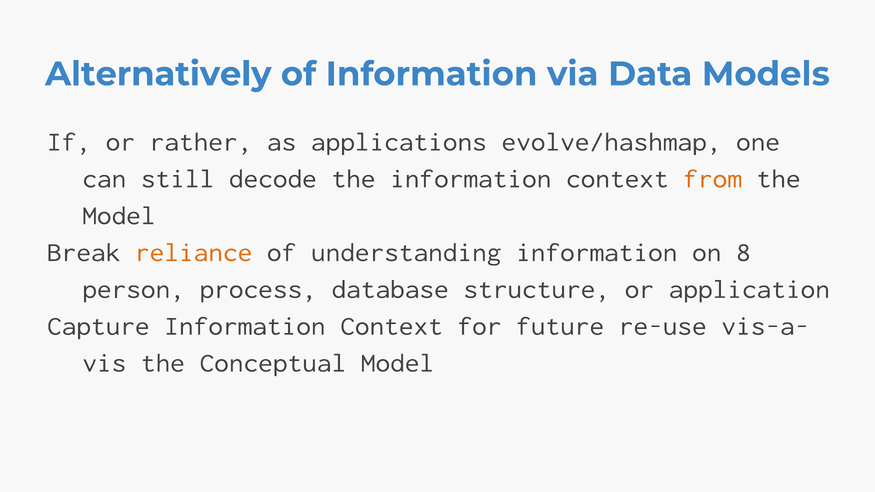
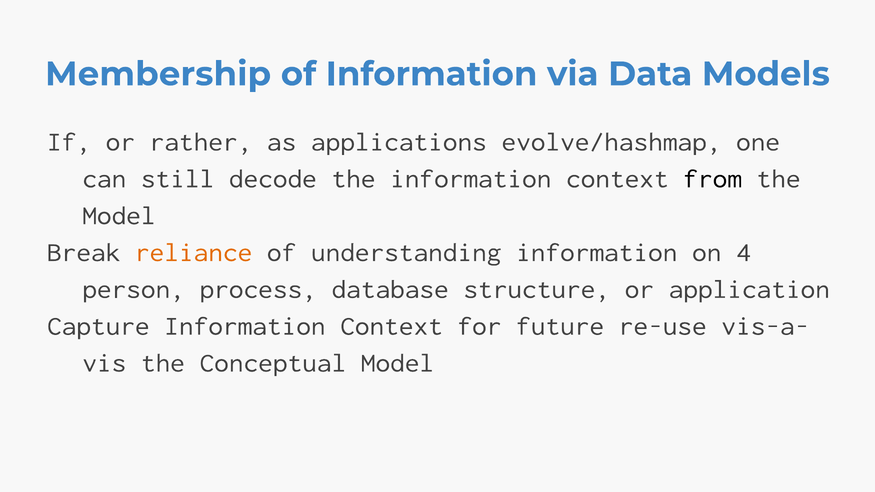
Alternatively: Alternatively -> Membership
from colour: orange -> black
8: 8 -> 4
